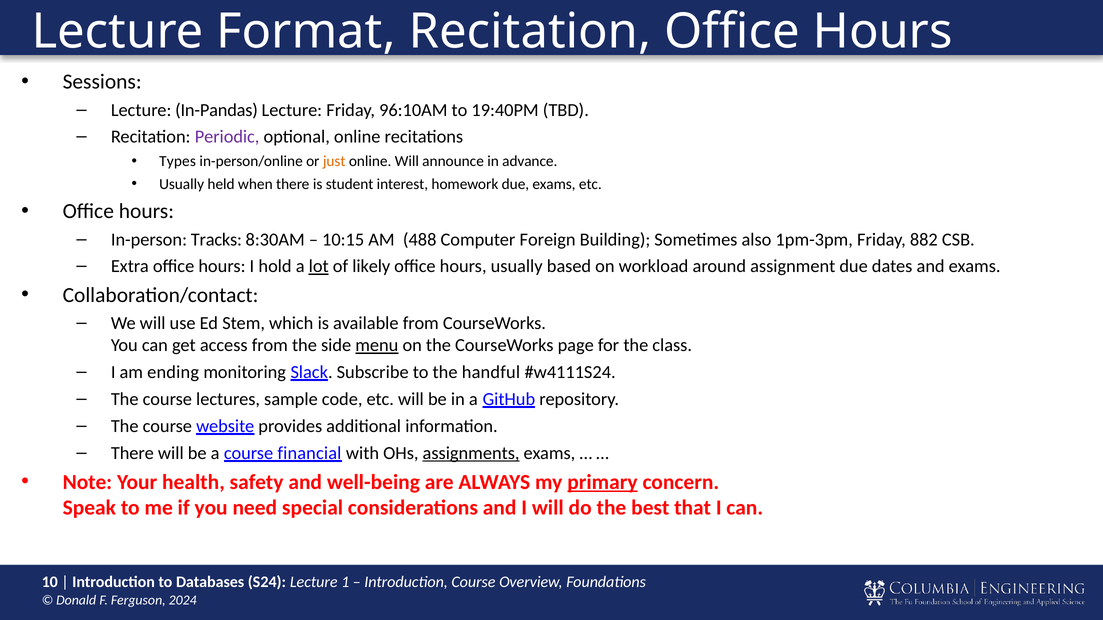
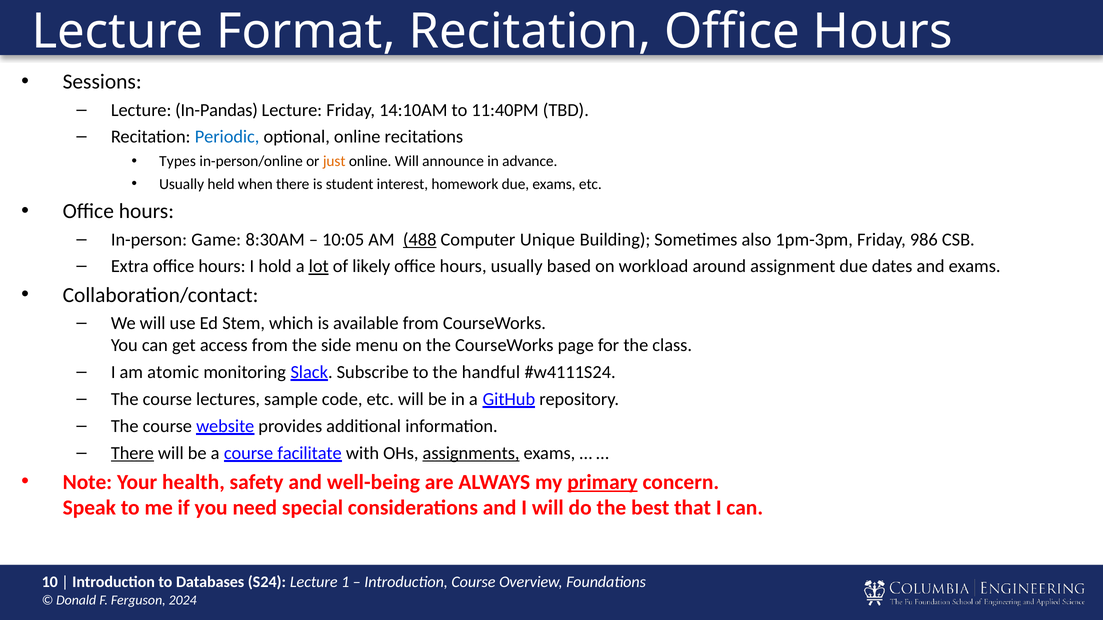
96:10AM: 96:10AM -> 14:10AM
19:40PM: 19:40PM -> 11:40PM
Periodic colour: purple -> blue
Tracks: Tracks -> Game
10:15: 10:15 -> 10:05
488 underline: none -> present
Foreign: Foreign -> Unique
882: 882 -> 986
menu underline: present -> none
ending: ending -> atomic
There at (132, 453) underline: none -> present
financial: financial -> facilitate
